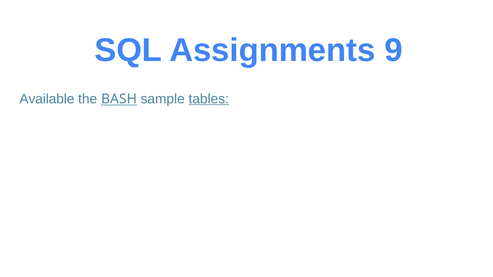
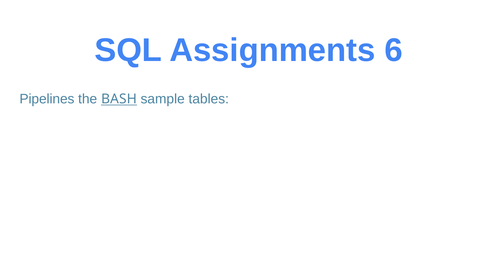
9: 9 -> 6
Available: Available -> Pipelines
tables underline: present -> none
